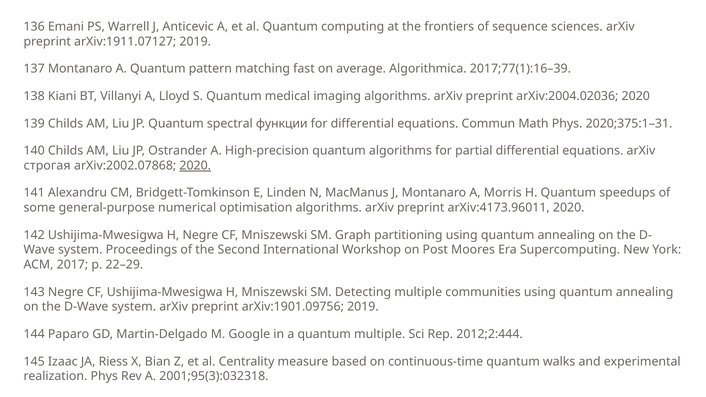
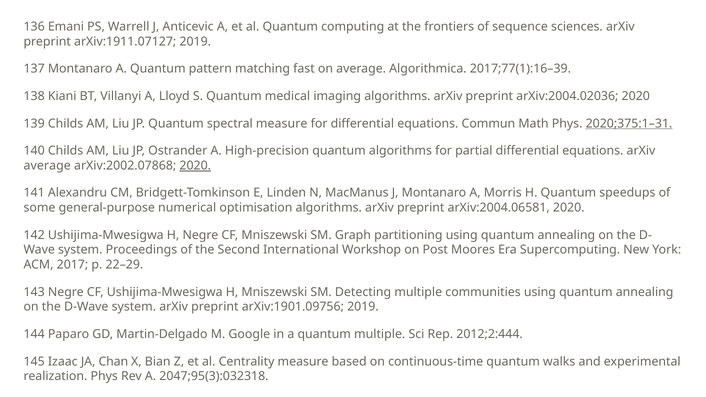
spectral функции: функции -> measure
2020;375:1–31 underline: none -> present
строгая at (47, 166): строгая -> average
arXiv:4173.96011: arXiv:4173.96011 -> arXiv:2004.06581
Riess: Riess -> Chan
2001;95(3):032318: 2001;95(3):032318 -> 2047;95(3):032318
